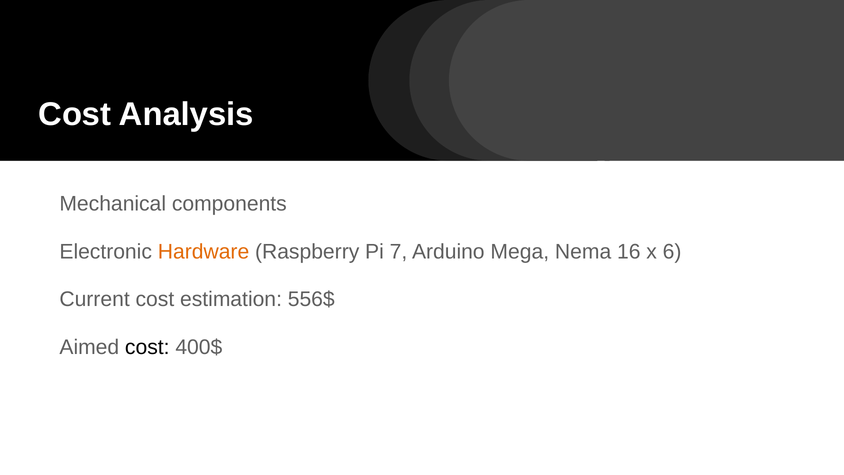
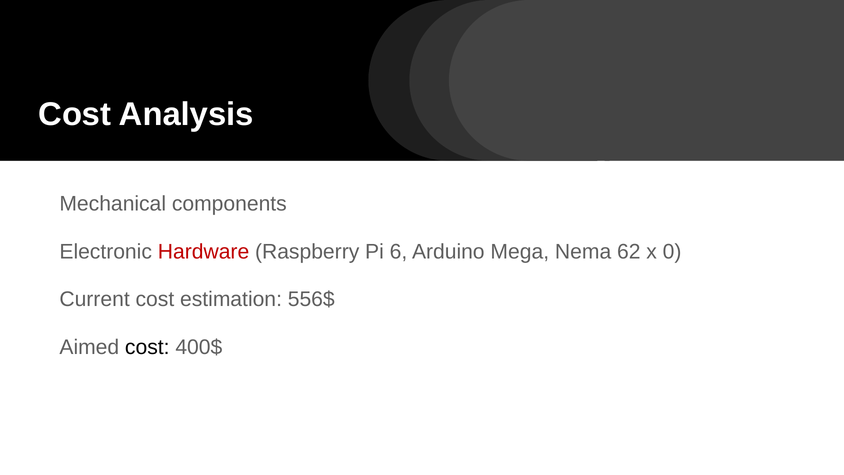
Hardware colour: orange -> red
7: 7 -> 6
16: 16 -> 62
6: 6 -> 0
